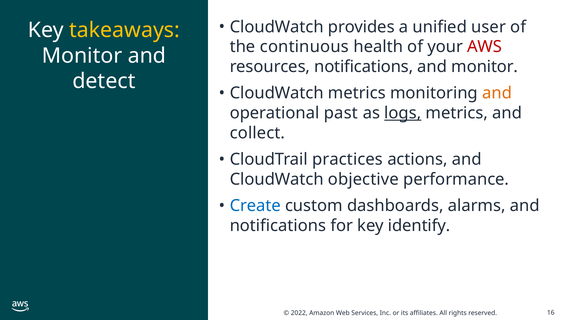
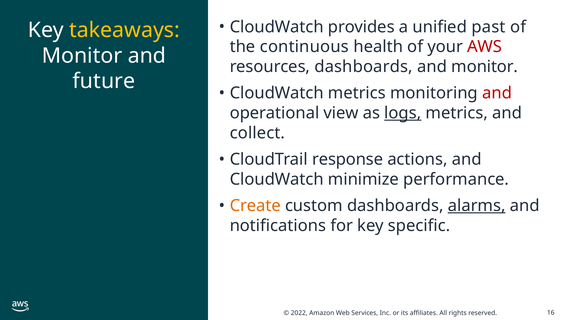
user: user -> past
resources notifications: notifications -> dashboards
detect: detect -> future
and at (497, 93) colour: orange -> red
past: past -> view
practices: practices -> response
objective: objective -> minimize
Create colour: blue -> orange
alarms underline: none -> present
identify: identify -> specific
